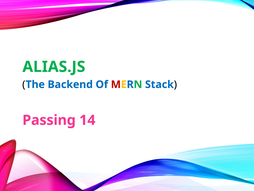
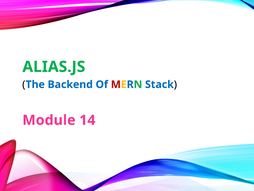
Passing: Passing -> Module
